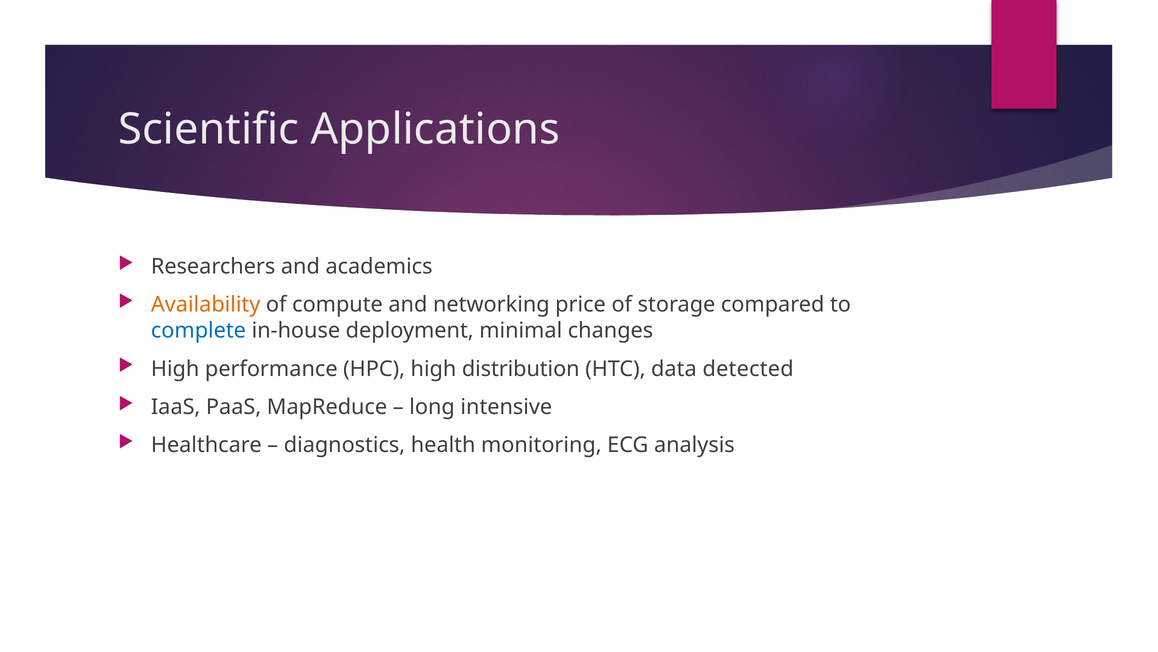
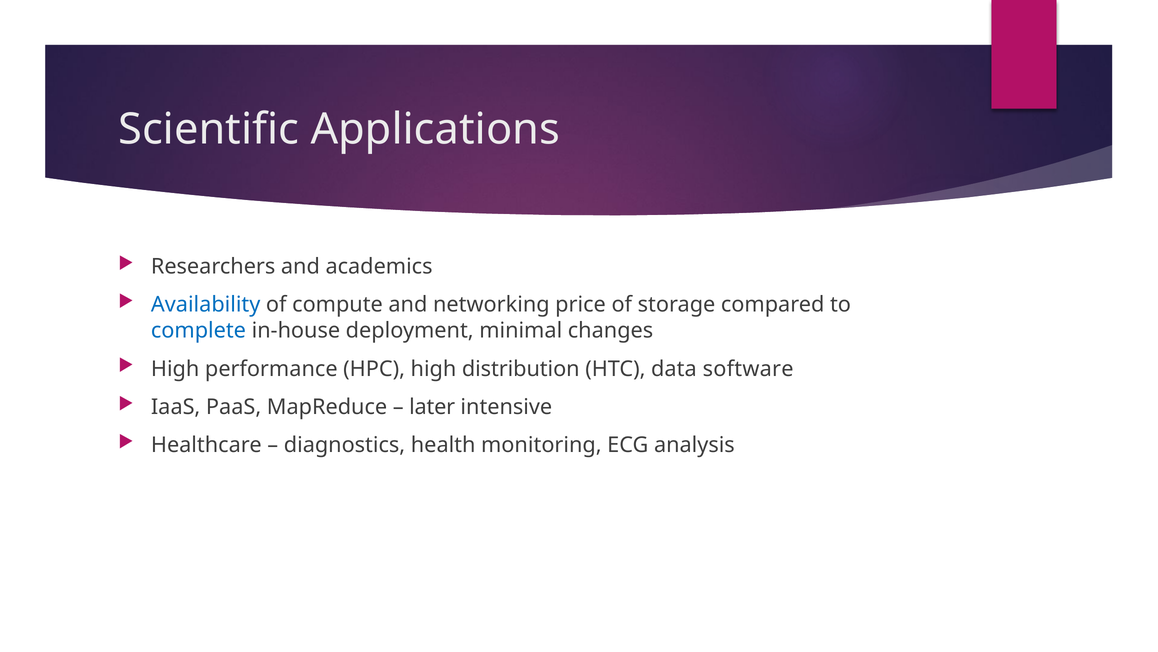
Availability colour: orange -> blue
detected: detected -> software
long: long -> later
